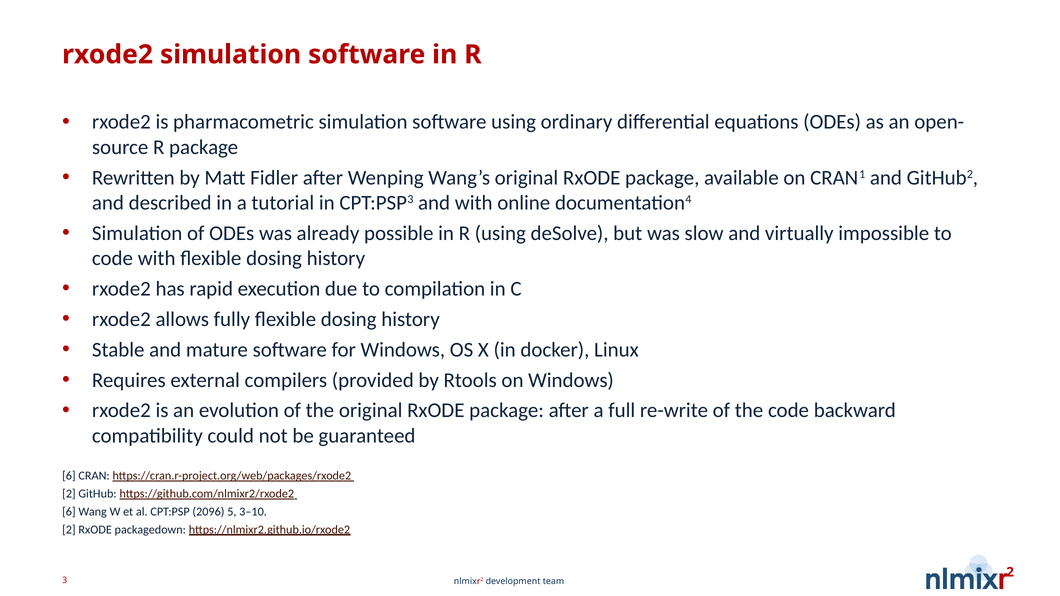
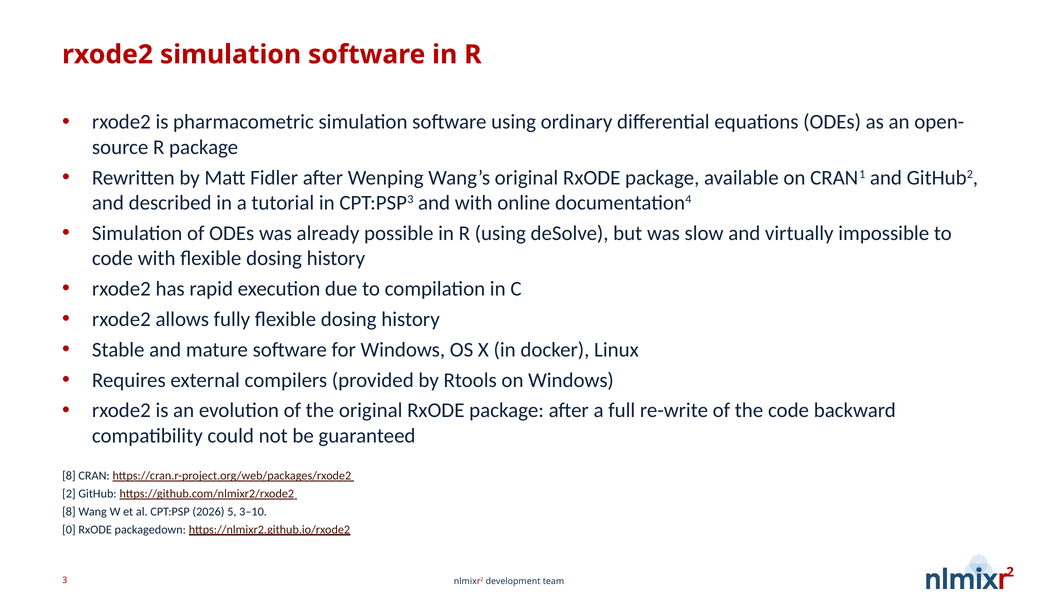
6 at (69, 476): 6 -> 8
6 at (69, 512): 6 -> 8
2096: 2096 -> 2026
2 at (69, 530): 2 -> 0
